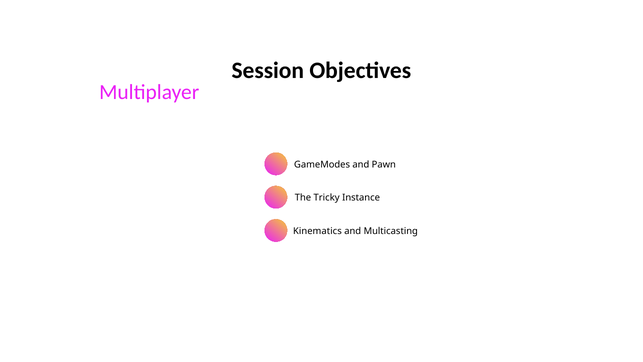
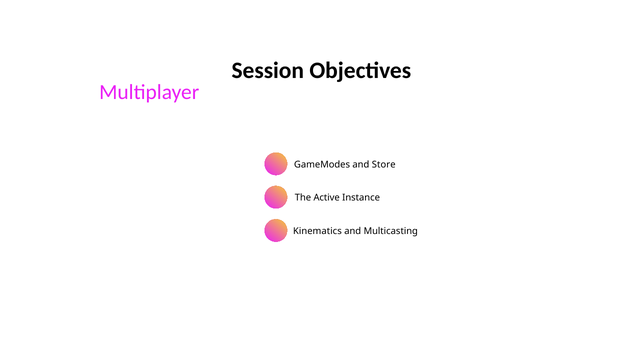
Pawn: Pawn -> Store
Tricky: Tricky -> Active
